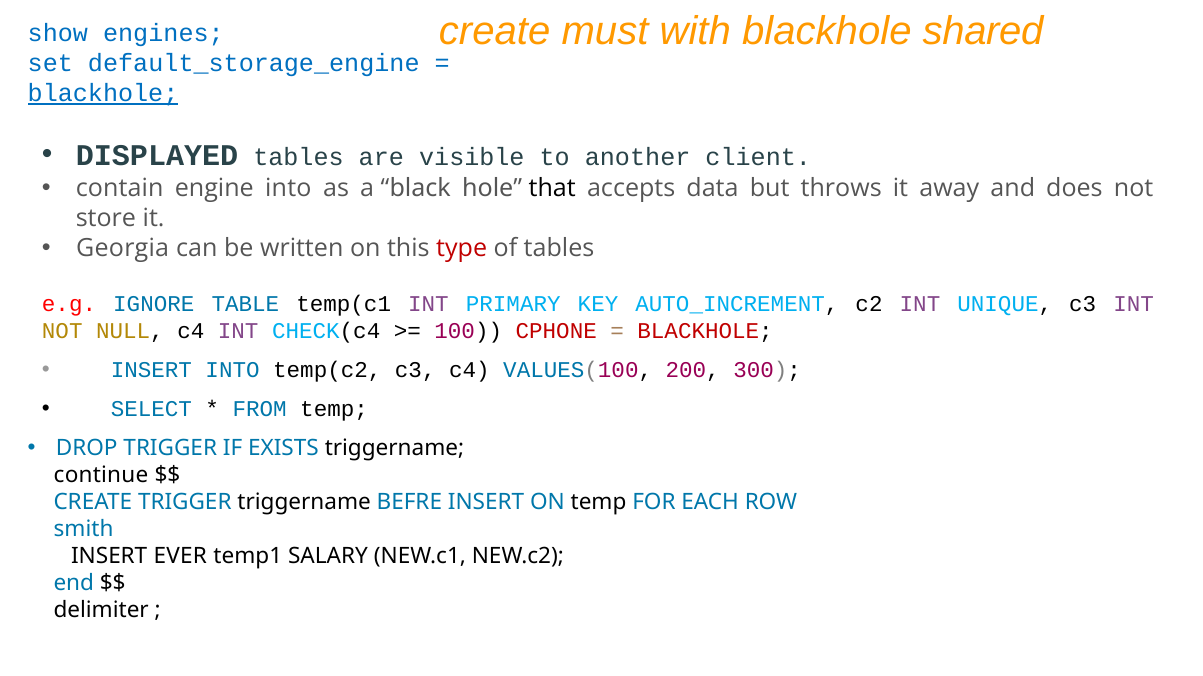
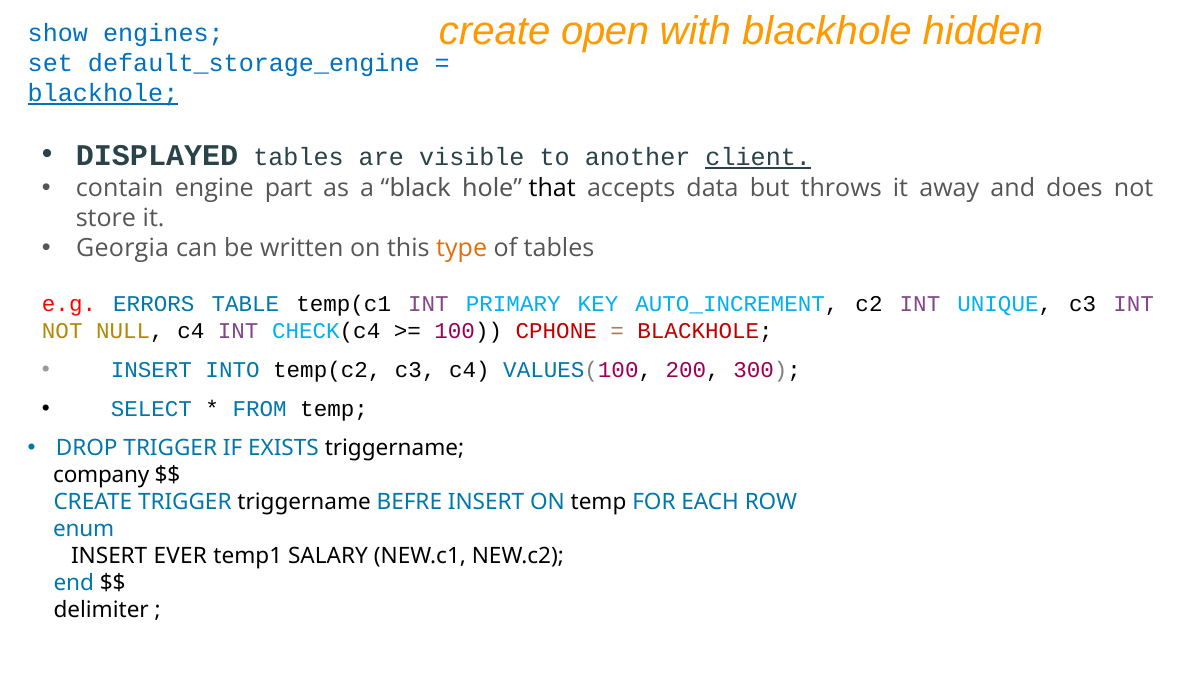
must: must -> open
shared: shared -> hidden
client underline: none -> present
engine into: into -> part
type colour: red -> orange
IGNORE: IGNORE -> ERRORS
continue: continue -> company
smith: smith -> enum
